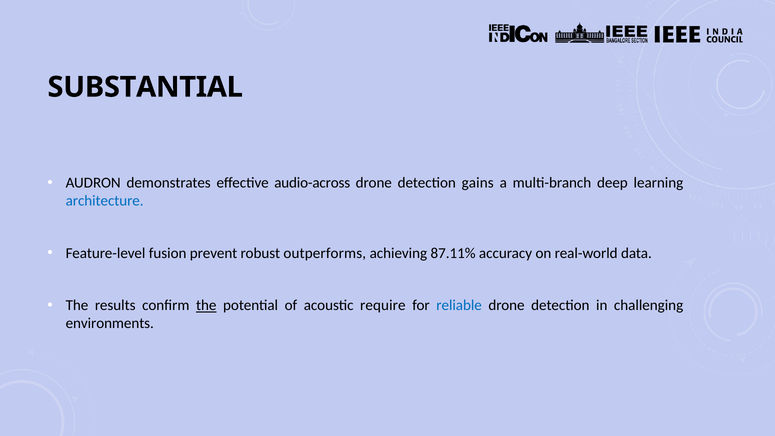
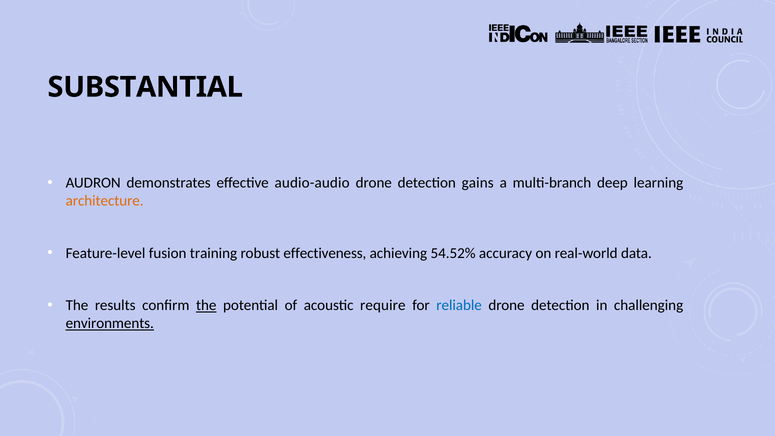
audio-across: audio-across -> audio-audio
architecture colour: blue -> orange
prevent: prevent -> training
outperforms: outperforms -> effectiveness
87.11%: 87.11% -> 54.52%
environments underline: none -> present
